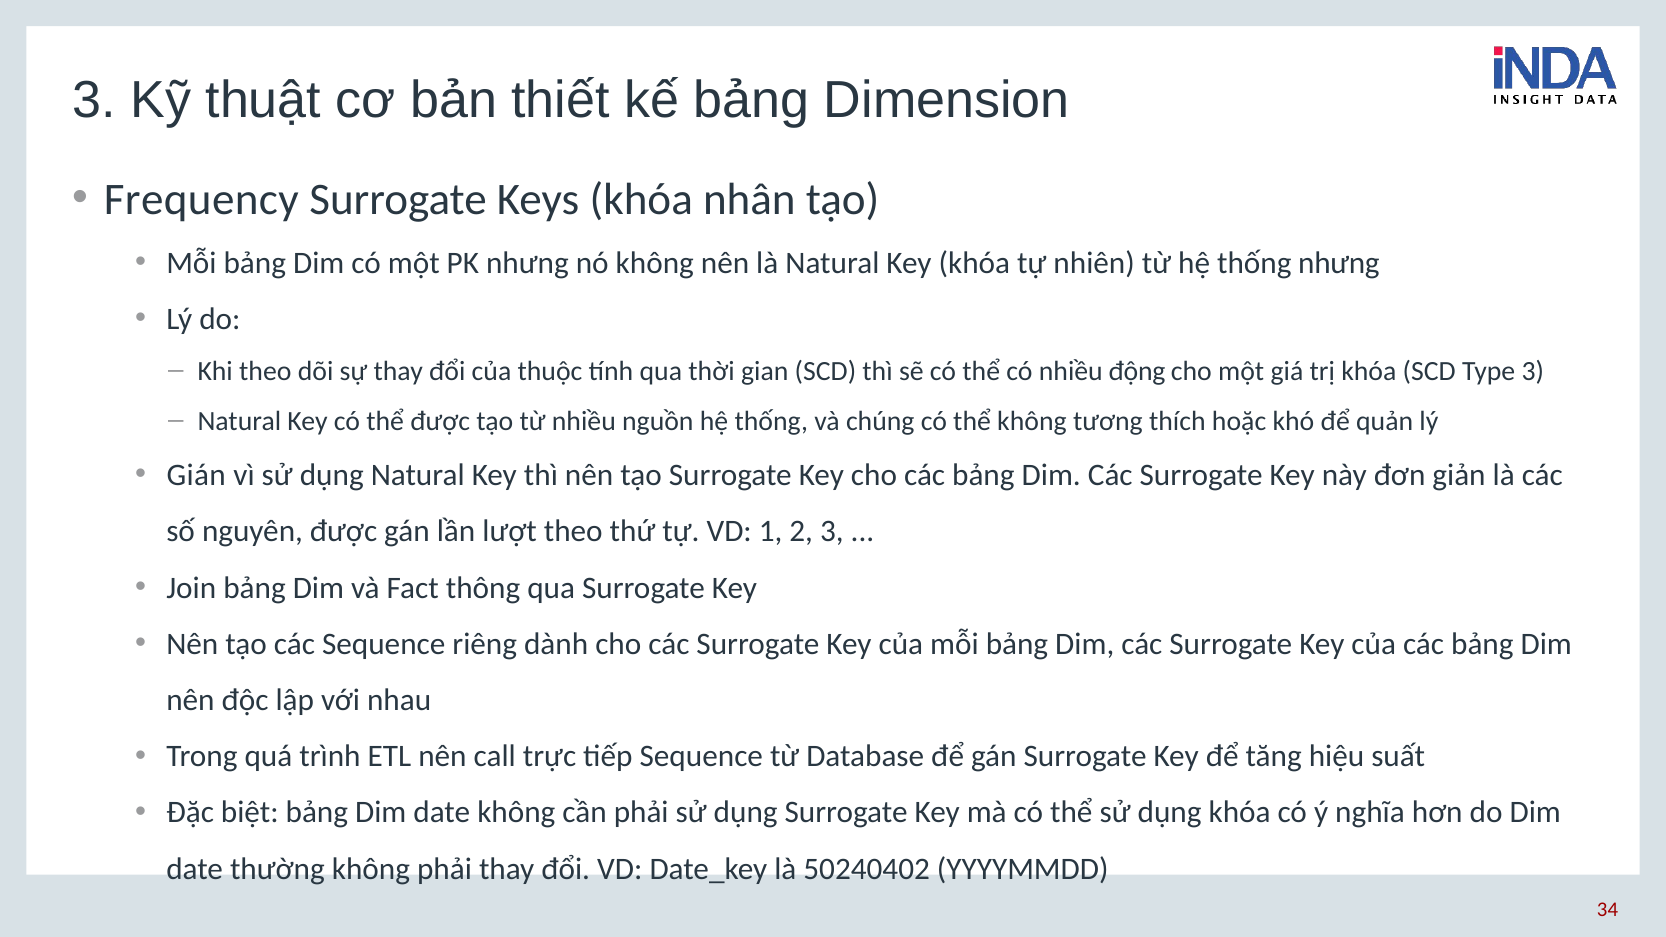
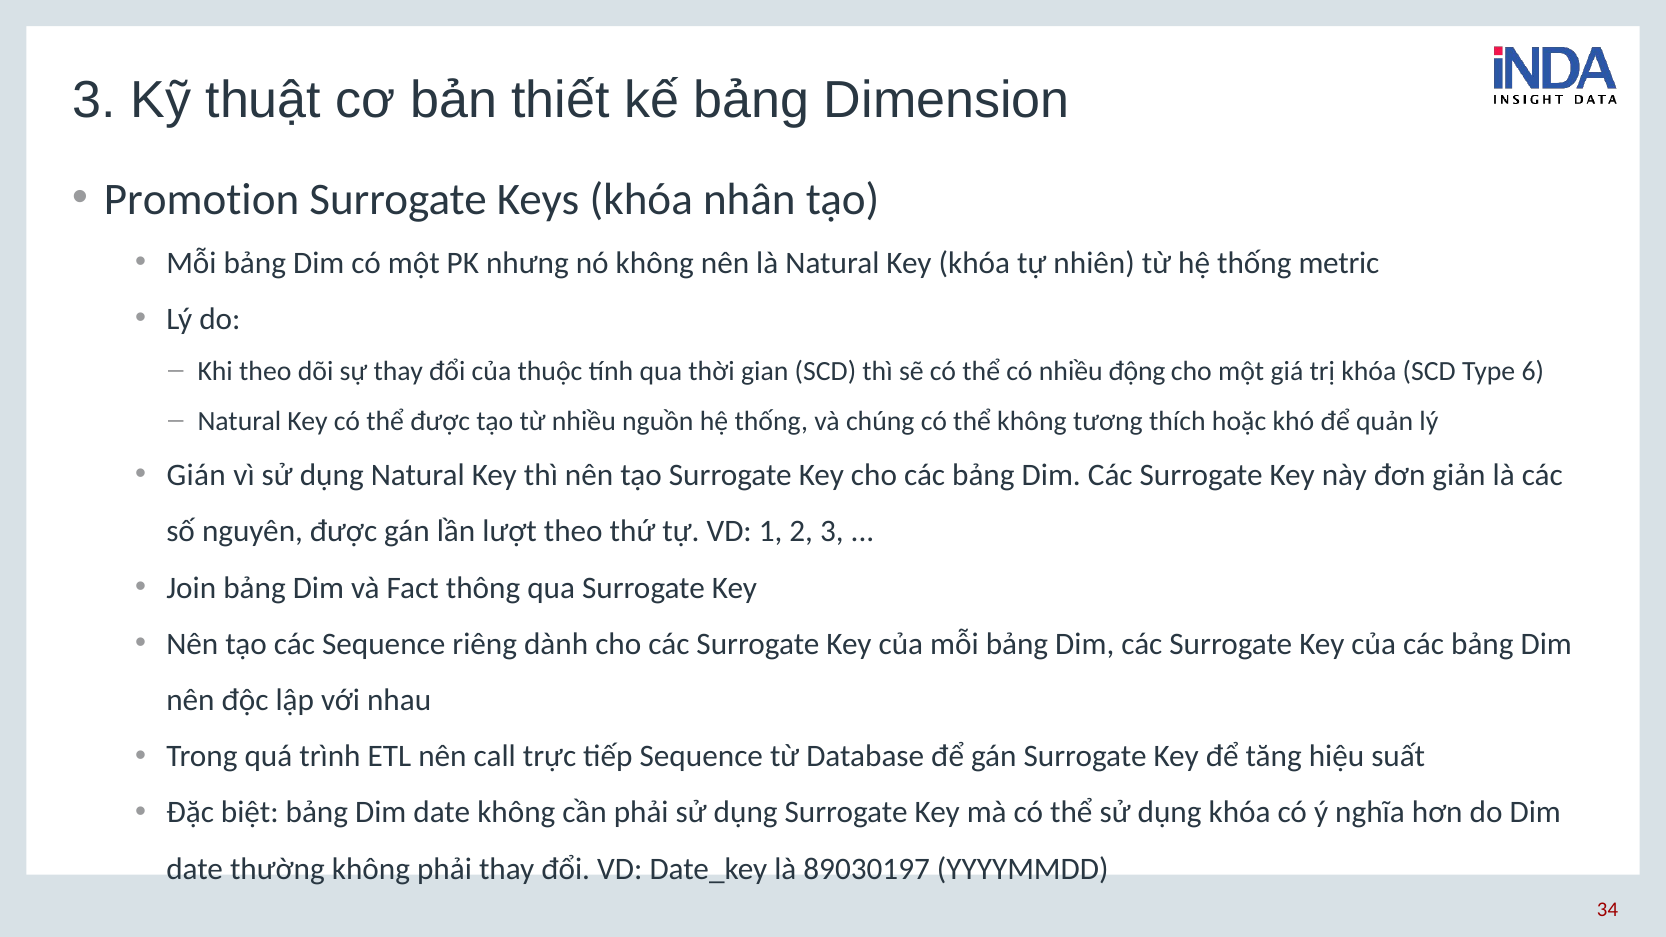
Frequency: Frequency -> Promotion
thống nhưng: nhưng -> metric
Type 3: 3 -> 6
50240402: 50240402 -> 89030197
